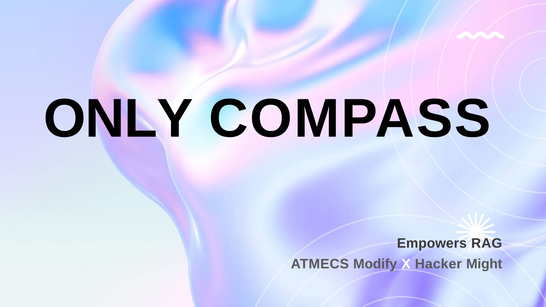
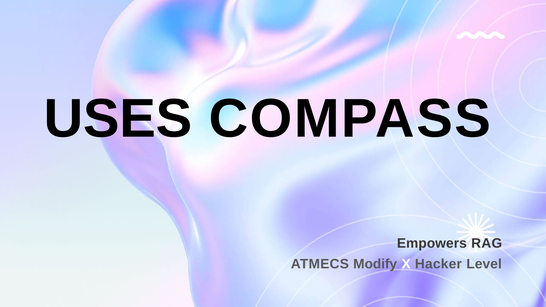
ONLY: ONLY -> USES
Might: Might -> Level
